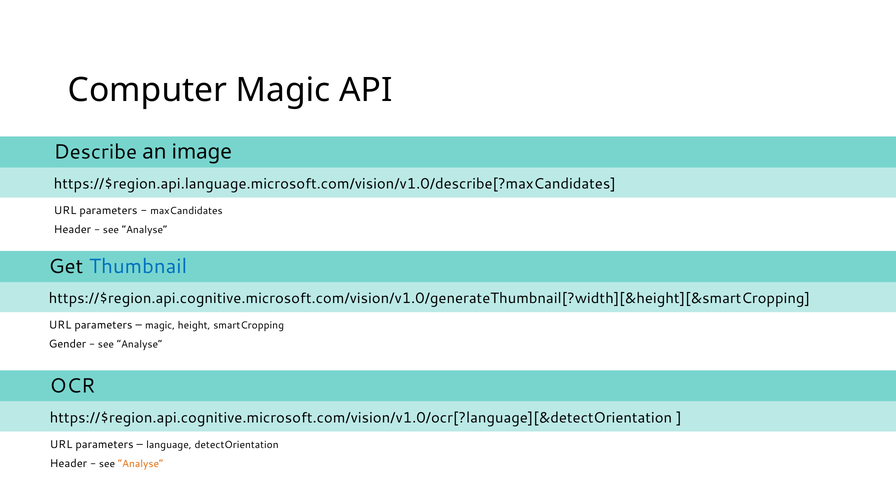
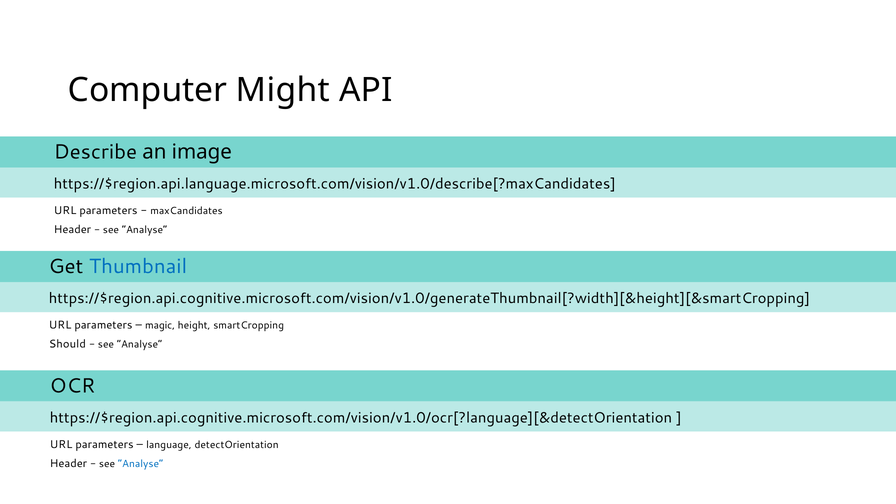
Computer Magic: Magic -> Might
Gender: Gender -> Should
Analyse at (141, 464) colour: orange -> blue
